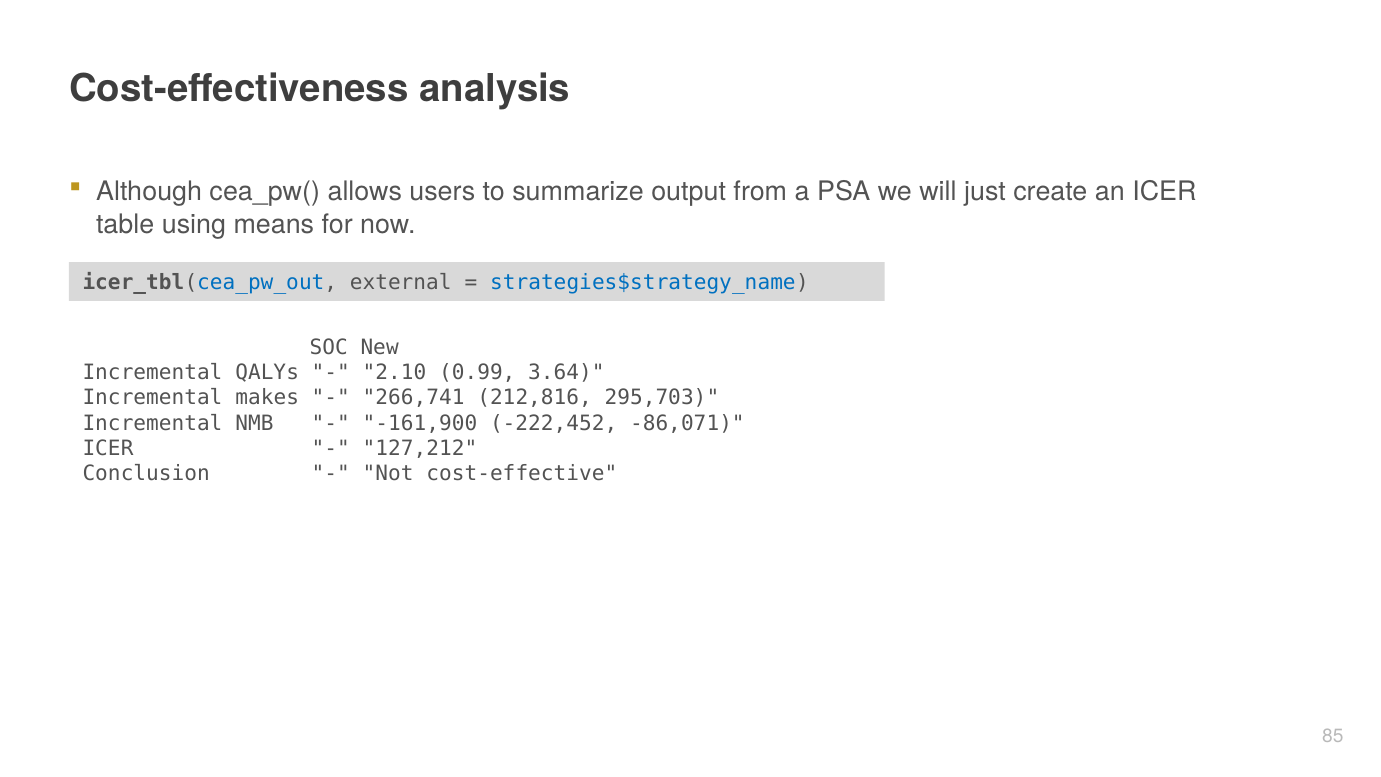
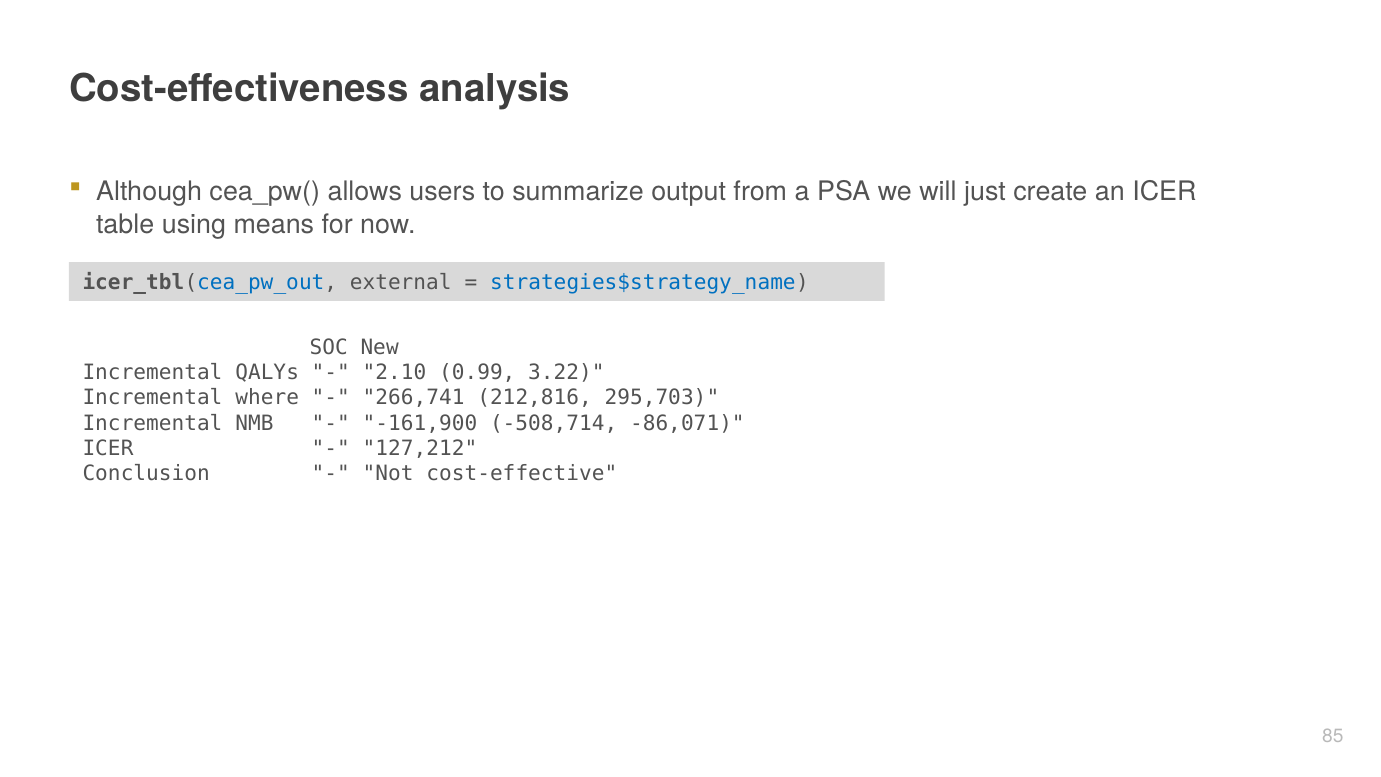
3.64: 3.64 -> 3.22
makes: makes -> where
-222,452: -222,452 -> -508,714
